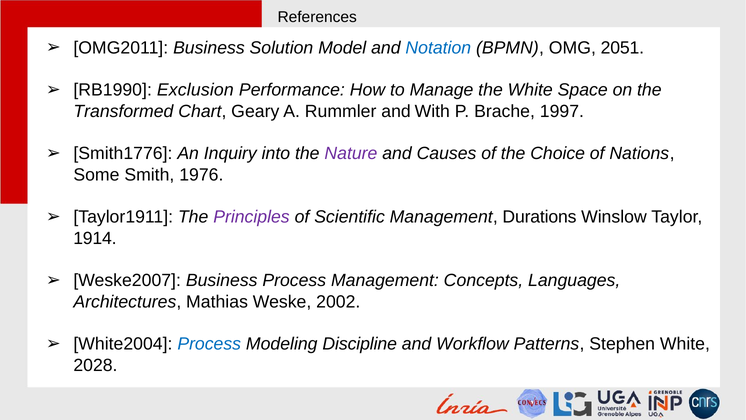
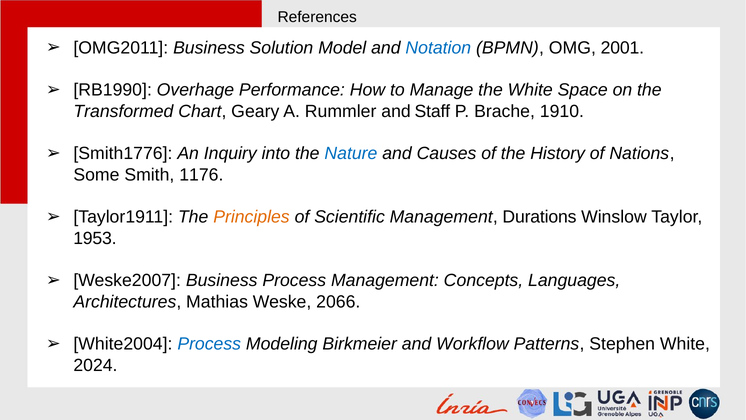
2051: 2051 -> 2001
Exclusion: Exclusion -> Overhage
With: With -> Staff
1997: 1997 -> 1910
Nature colour: purple -> blue
Choice: Choice -> History
1976: 1976 -> 1176
Principles colour: purple -> orange
1914: 1914 -> 1953
2002: 2002 -> 2066
Discipline: Discipline -> Birkmeier
2028: 2028 -> 2024
